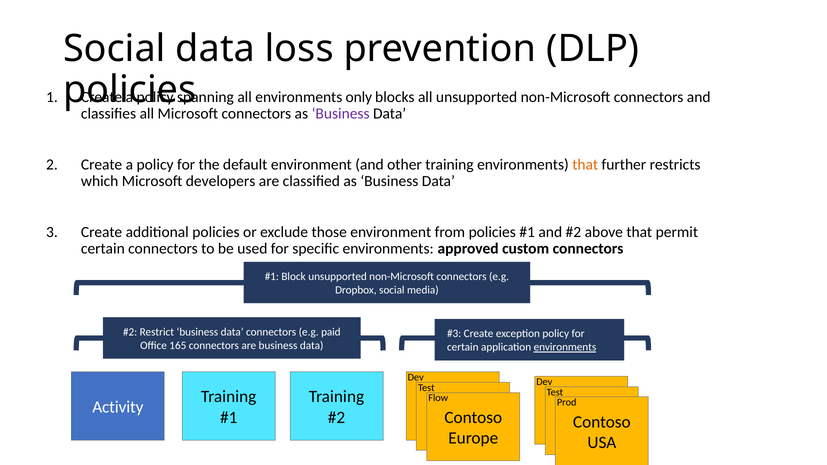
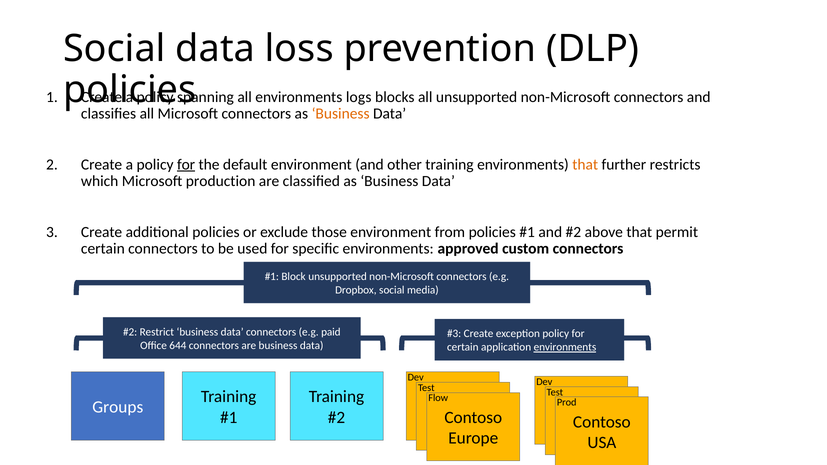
only: only -> logs
Business at (341, 114) colour: purple -> orange
for at (186, 165) underline: none -> present
developers: developers -> production
165: 165 -> 644
Activity: Activity -> Groups
